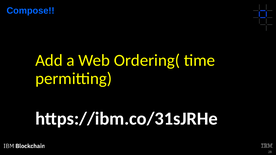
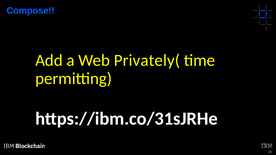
Ordering(: Ordering( -> Privately(
